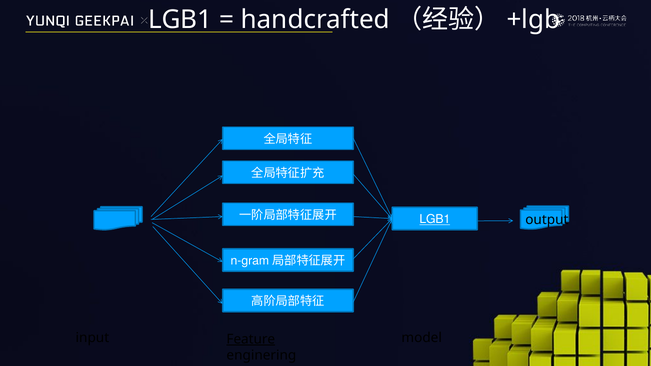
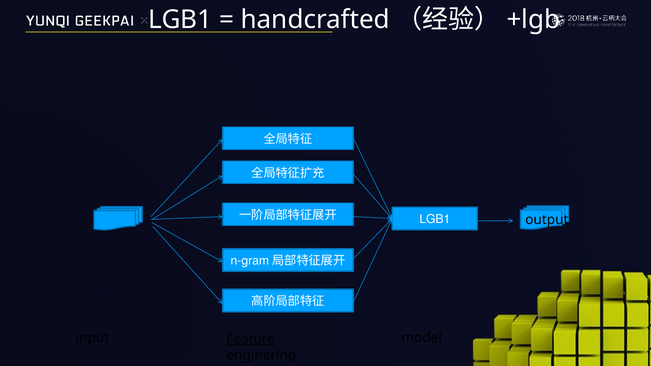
LGB1 at (435, 220) underline: present -> none
